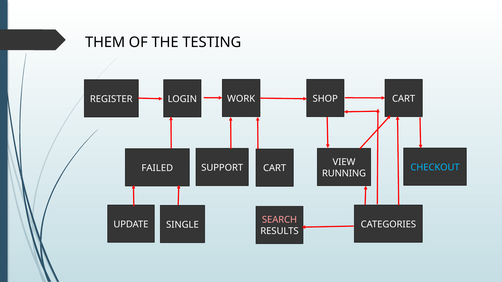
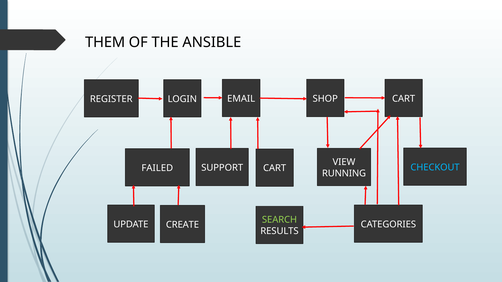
TESTING: TESTING -> ANSIBLE
WORK: WORK -> EMAIL
SEARCH colour: pink -> light green
SINGLE: SINGLE -> CREATE
